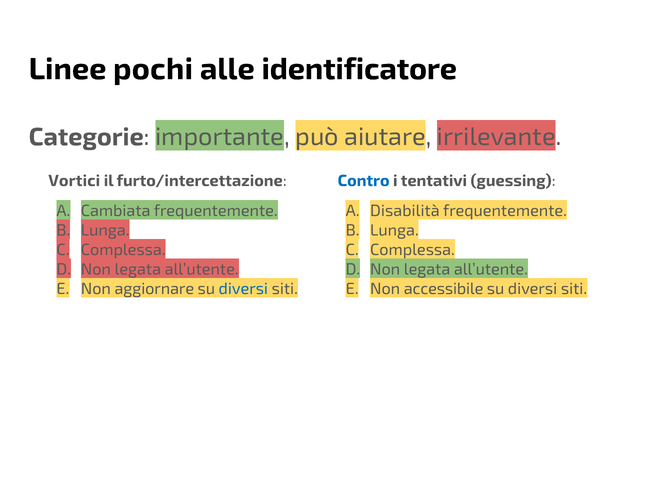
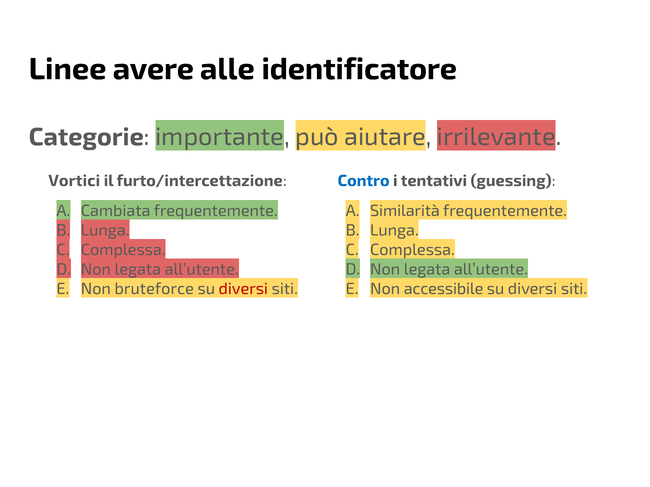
pochi: pochi -> avere
Disabilità: Disabilità -> Similarità
aggiornare: aggiornare -> bruteforce
diversi at (243, 289) colour: blue -> red
